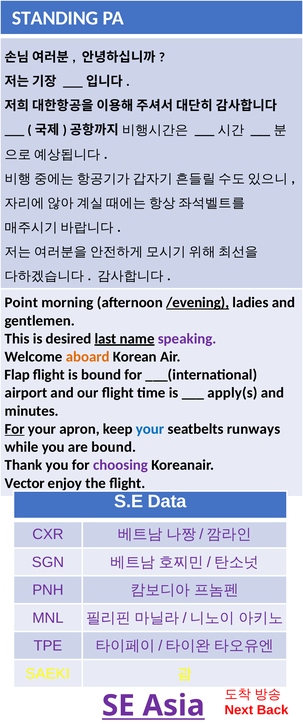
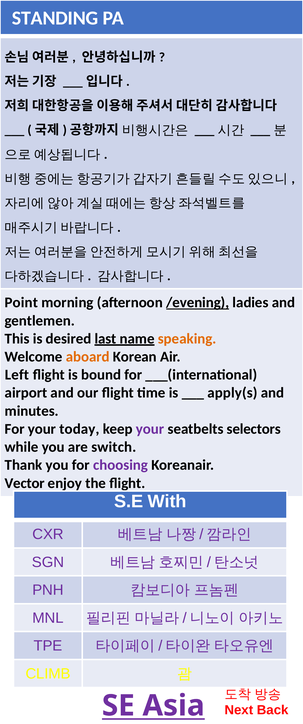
speaking colour: purple -> orange
Flap: Flap -> Left
For at (15, 430) underline: present -> none
apron: apron -> today
your at (150, 430) colour: blue -> purple
runways: runways -> selectors
are bound: bound -> switch
Data: Data -> With
SAEKI: SAEKI -> CLIMB
